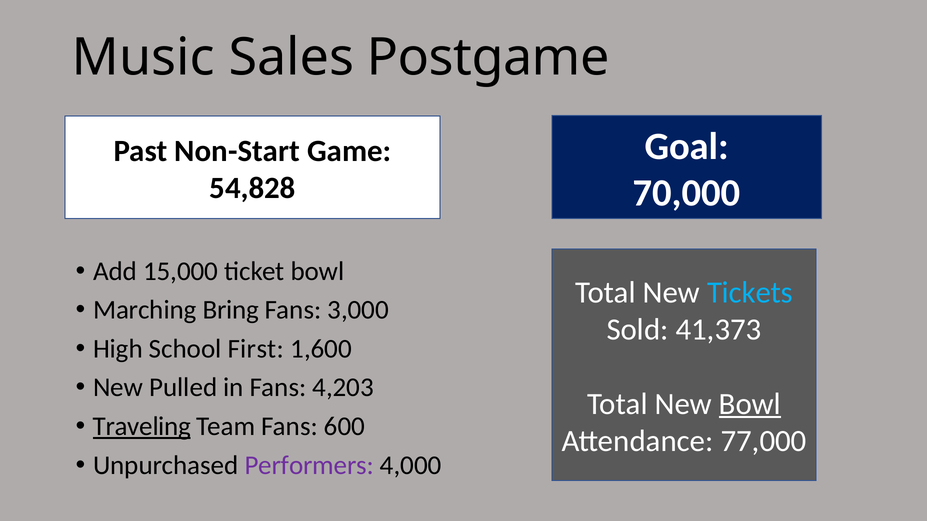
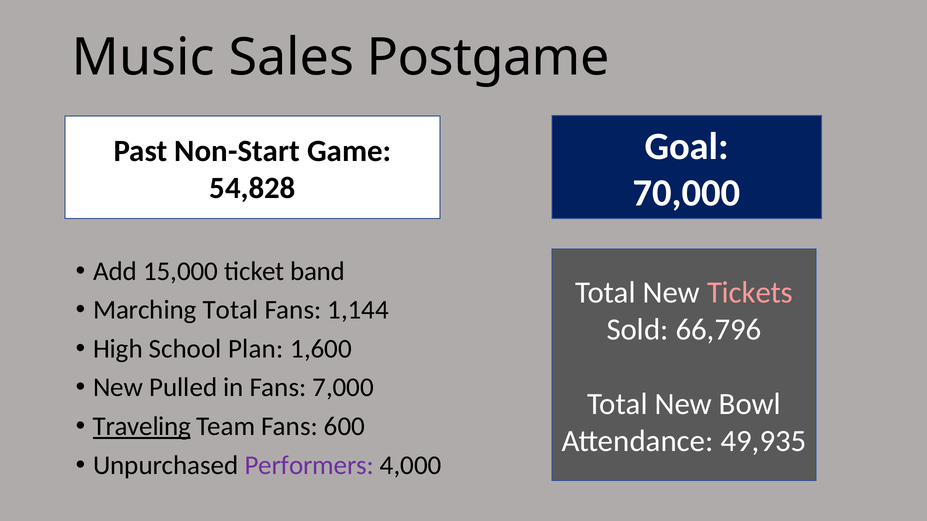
ticket bowl: bowl -> band
Tickets colour: light blue -> pink
Marching Bring: Bring -> Total
3,000: 3,000 -> 1,144
41,373: 41,373 -> 66,796
First: First -> Plan
4,203: 4,203 -> 7,000
Bowl at (750, 404) underline: present -> none
77,000: 77,000 -> 49,935
